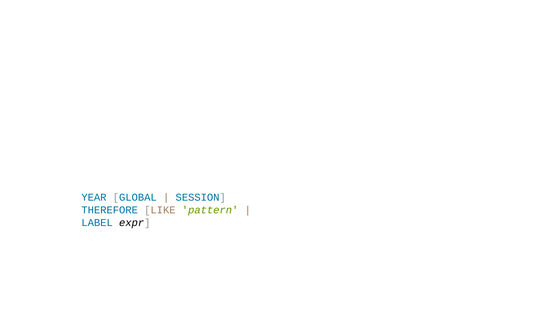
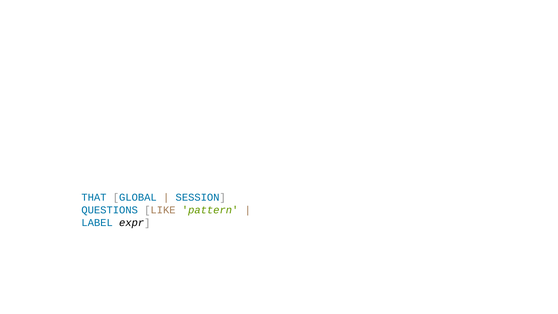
YEAR: YEAR -> THAT
THEREFORE: THEREFORE -> QUESTIONS
